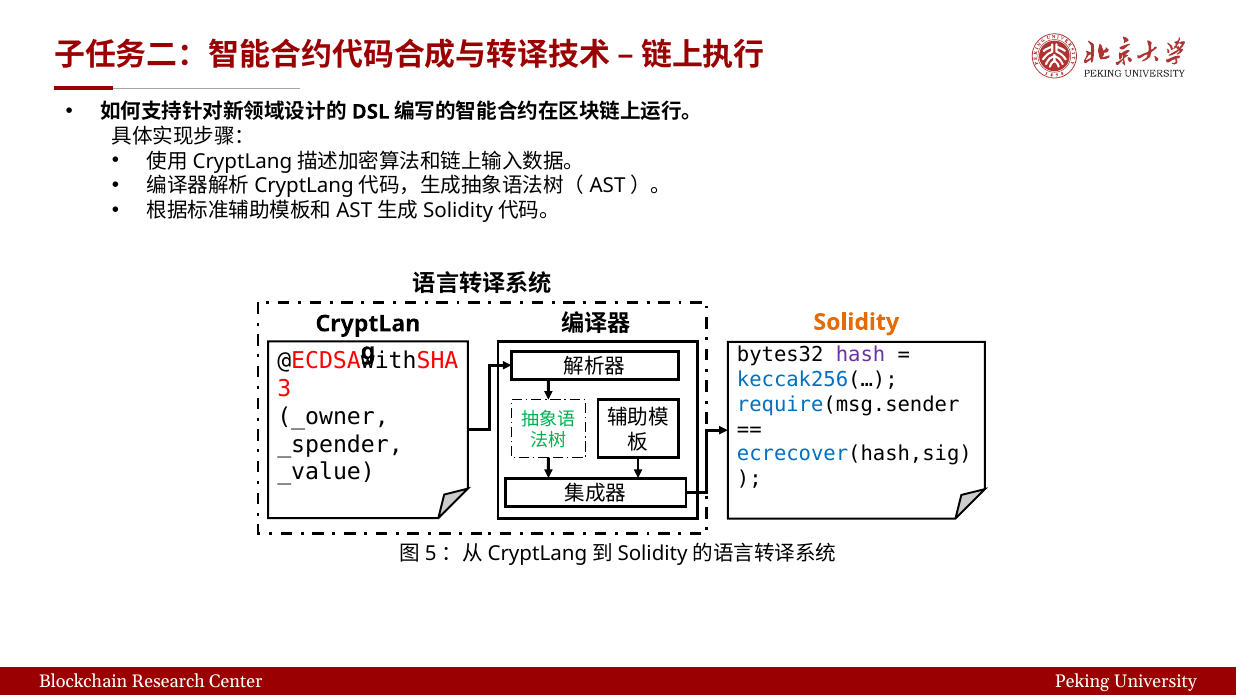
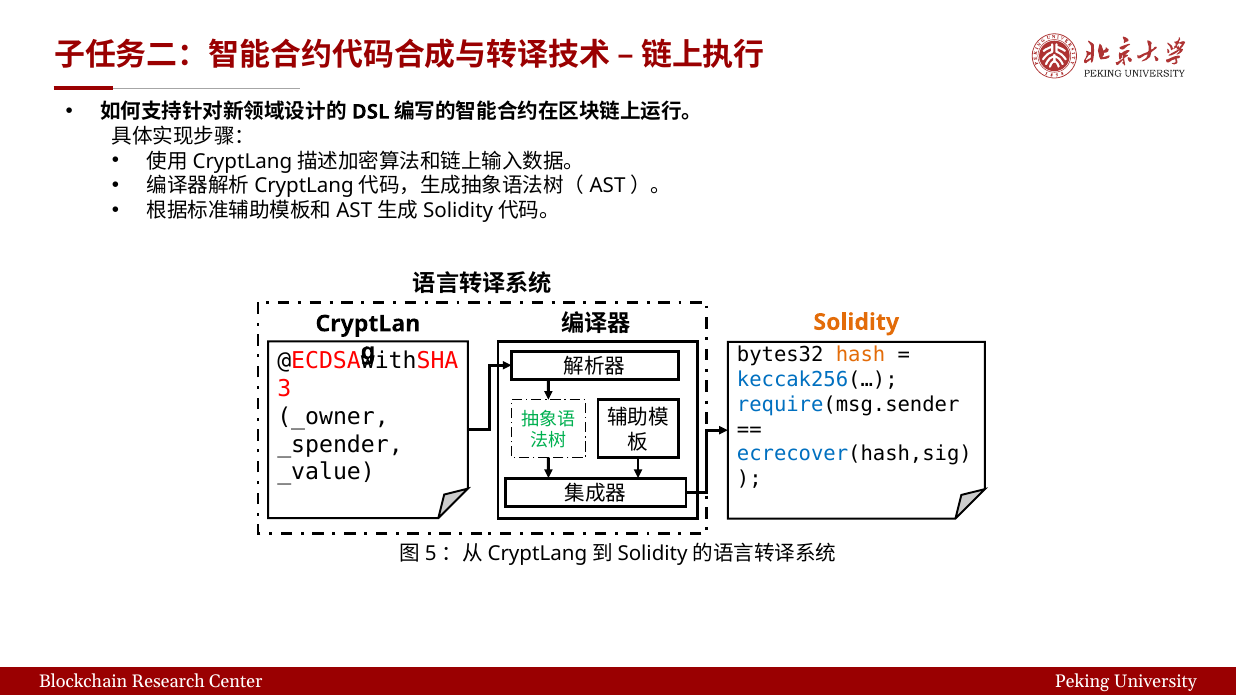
hash colour: purple -> orange
